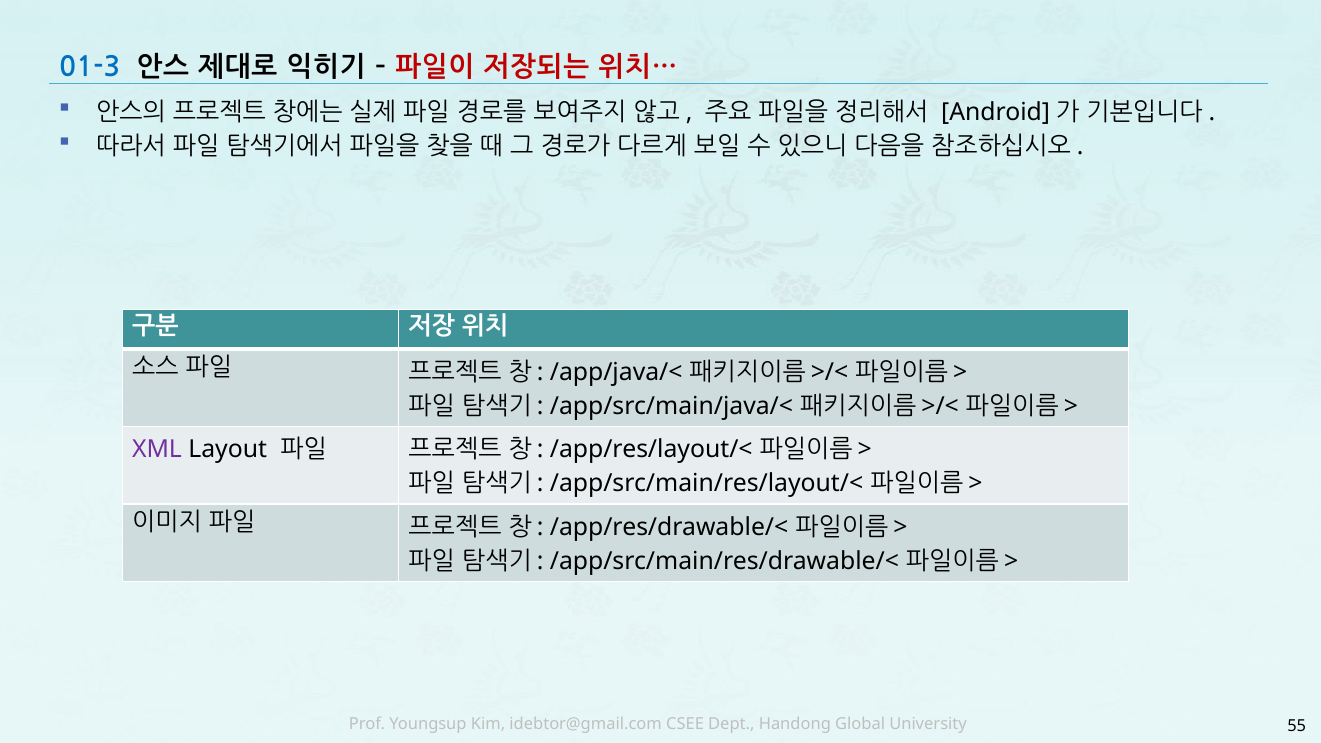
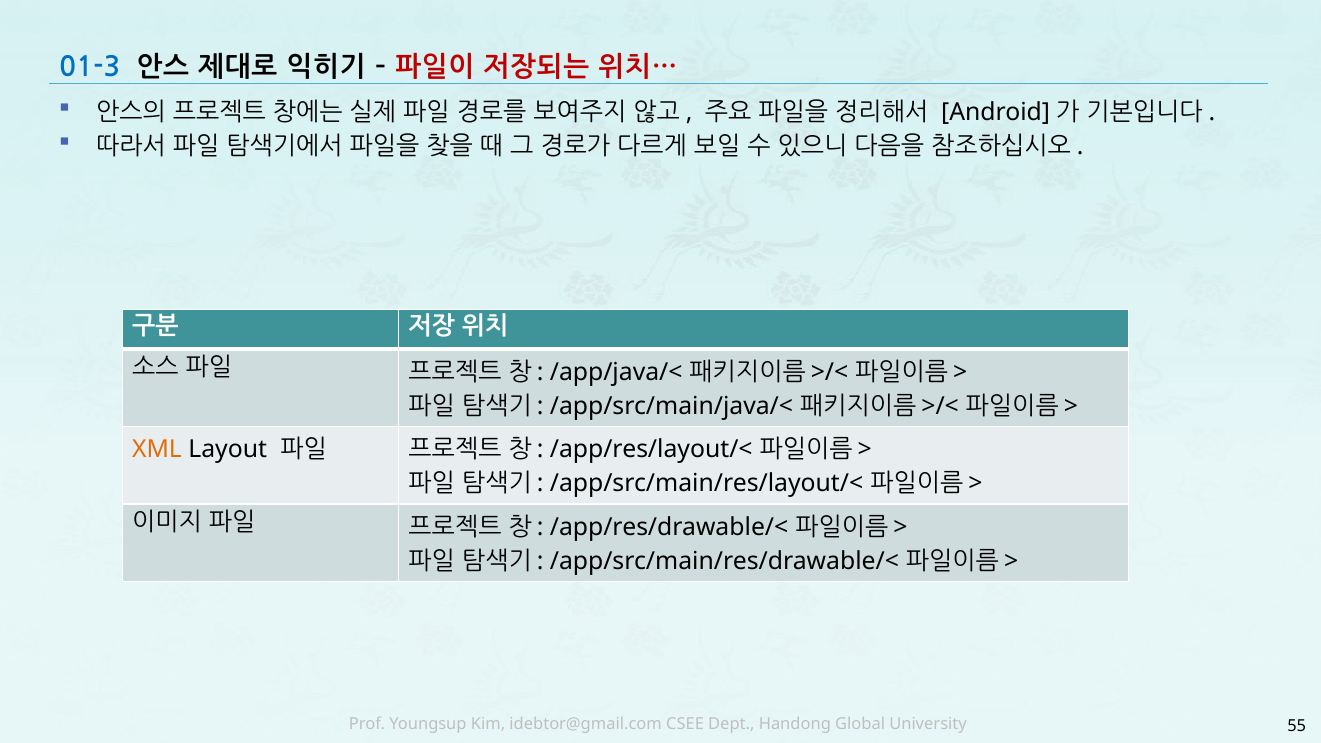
XML colour: purple -> orange
